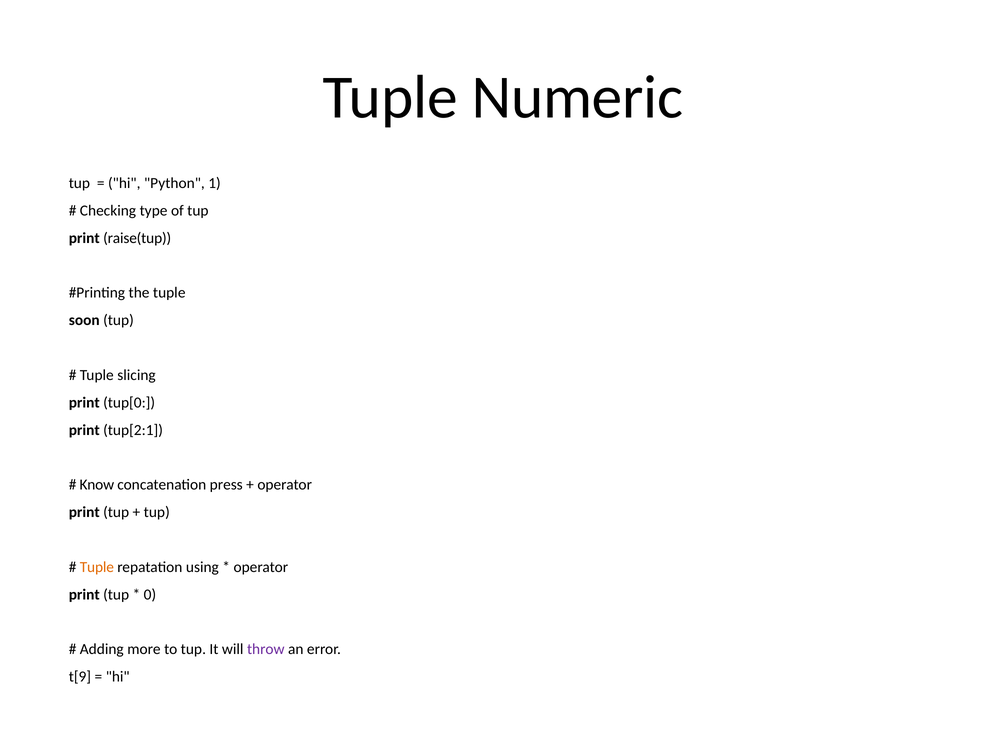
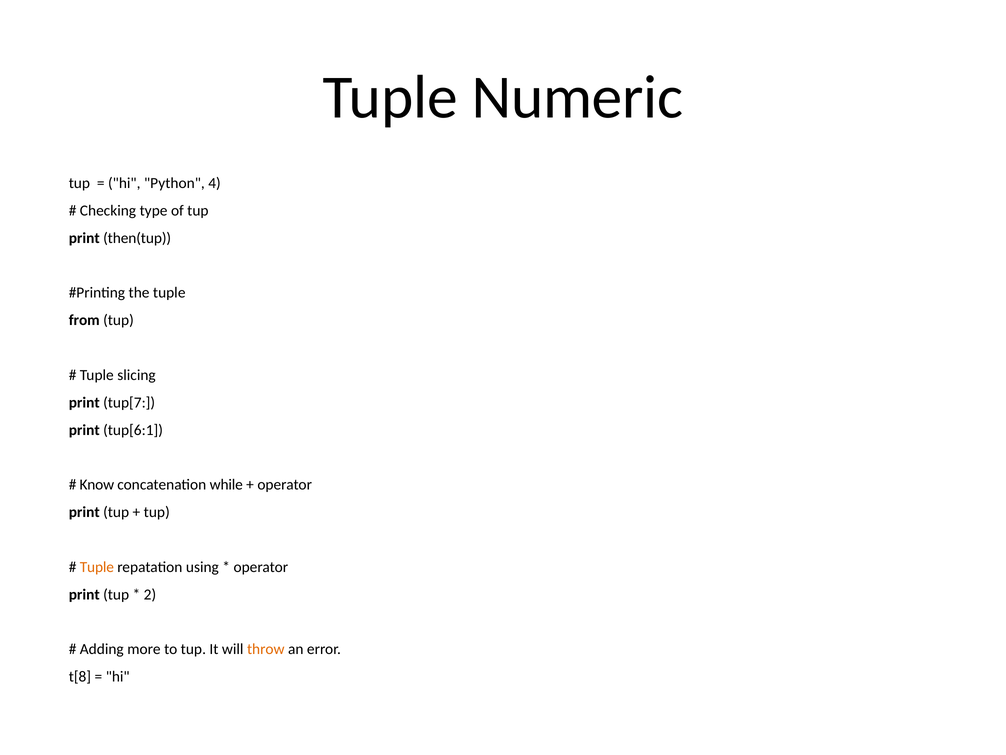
1: 1 -> 4
raise(tup: raise(tup -> then(tup
soon: soon -> from
tup[0: tup[0 -> tup[7
tup[2:1: tup[2:1 -> tup[6:1
press: press -> while
0: 0 -> 2
throw colour: purple -> orange
t[9: t[9 -> t[8
